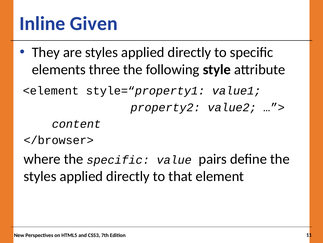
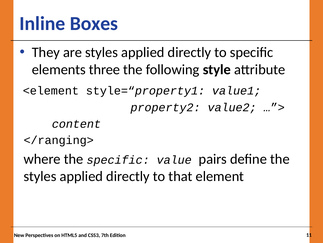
Given: Given -> Boxes
</browser>: </browser> -> </ranging>
